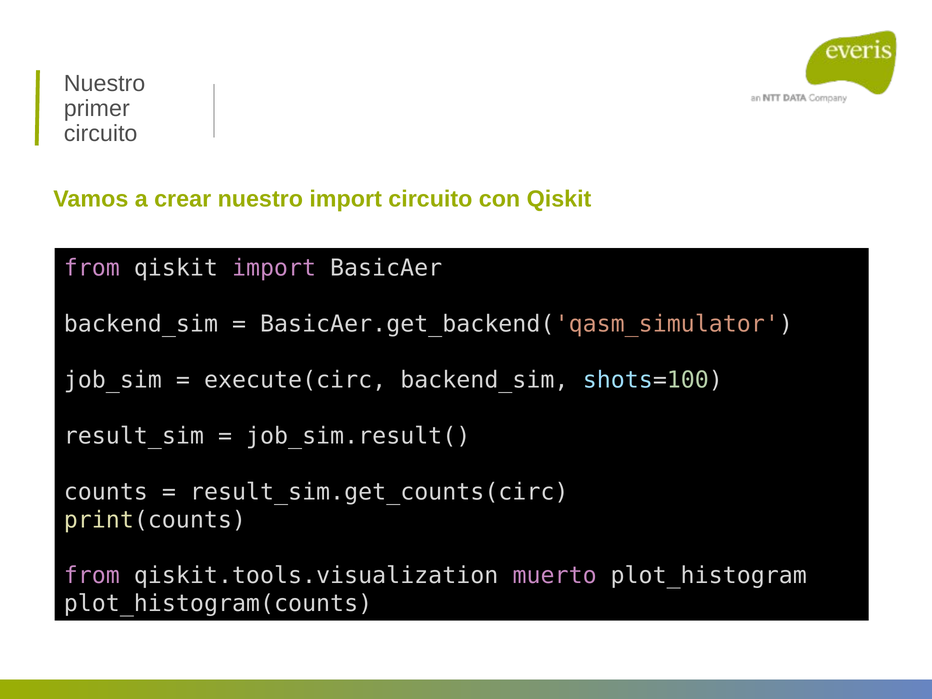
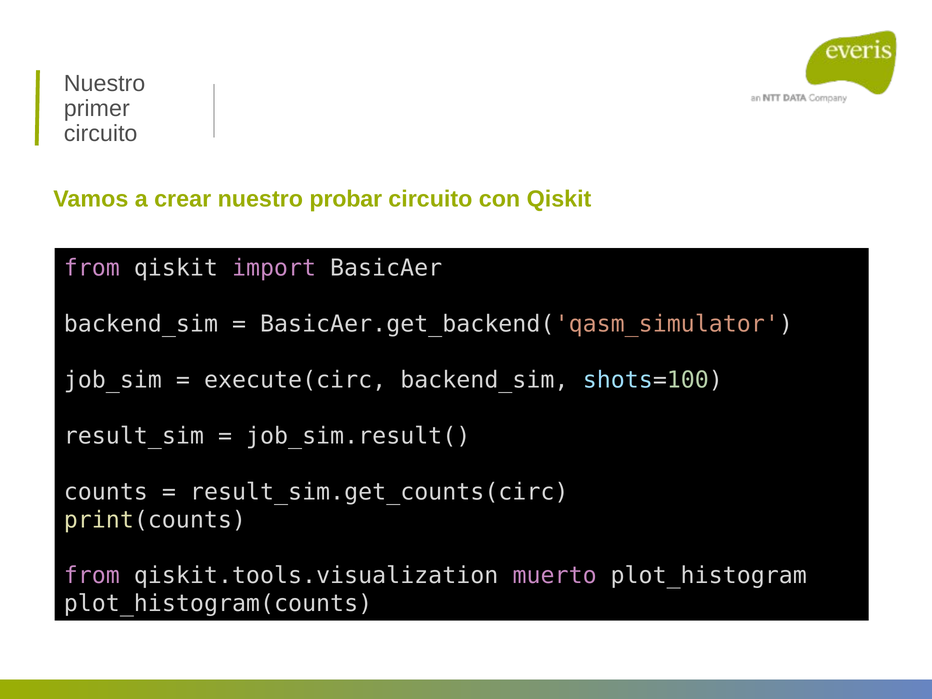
nuestro import: import -> probar
